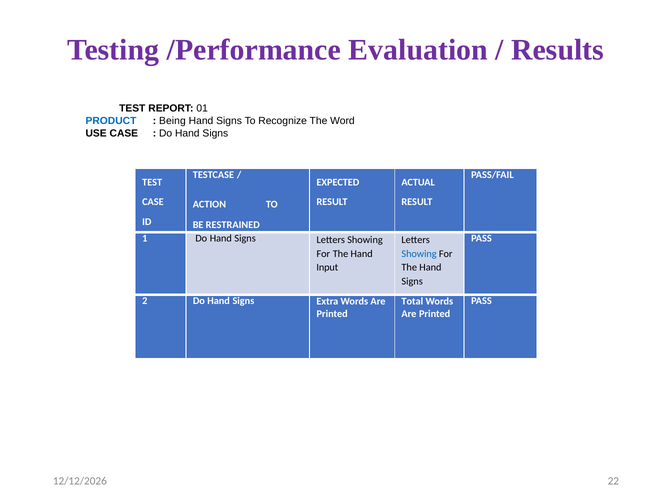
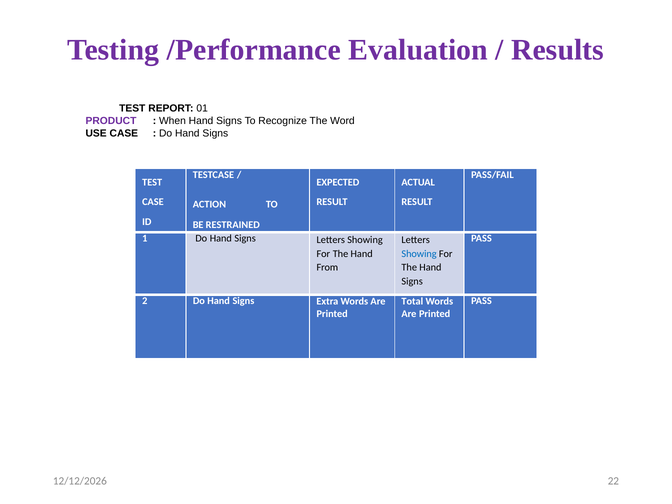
PRODUCT colour: blue -> purple
Being: Being -> When
Input: Input -> From
